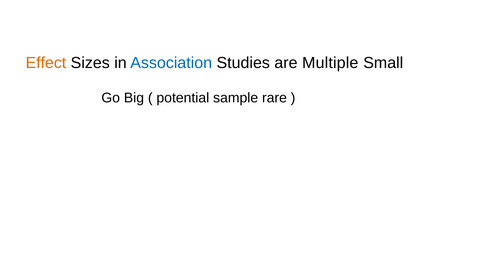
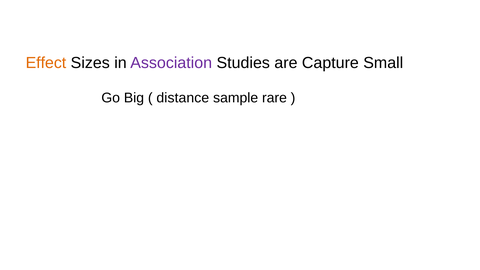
Association colour: blue -> purple
Multiple: Multiple -> Capture
potential: potential -> distance
